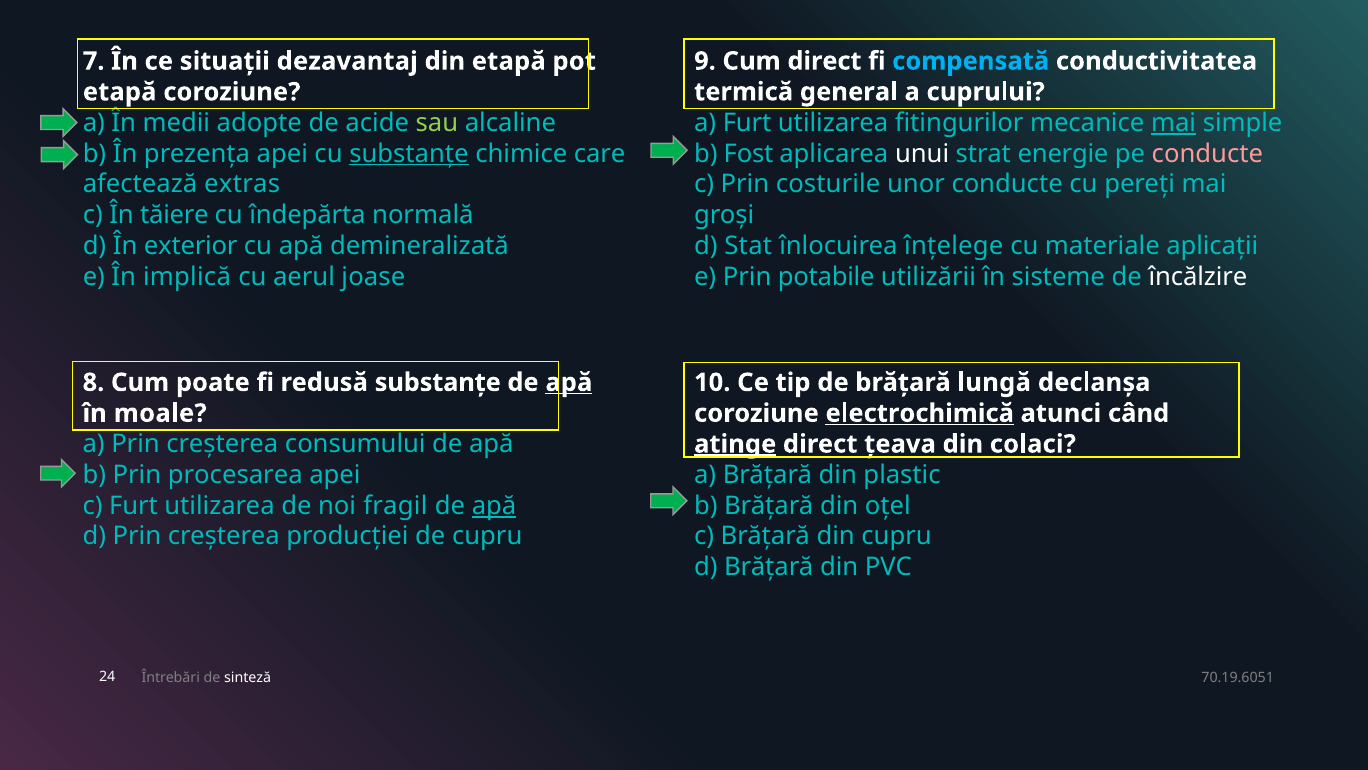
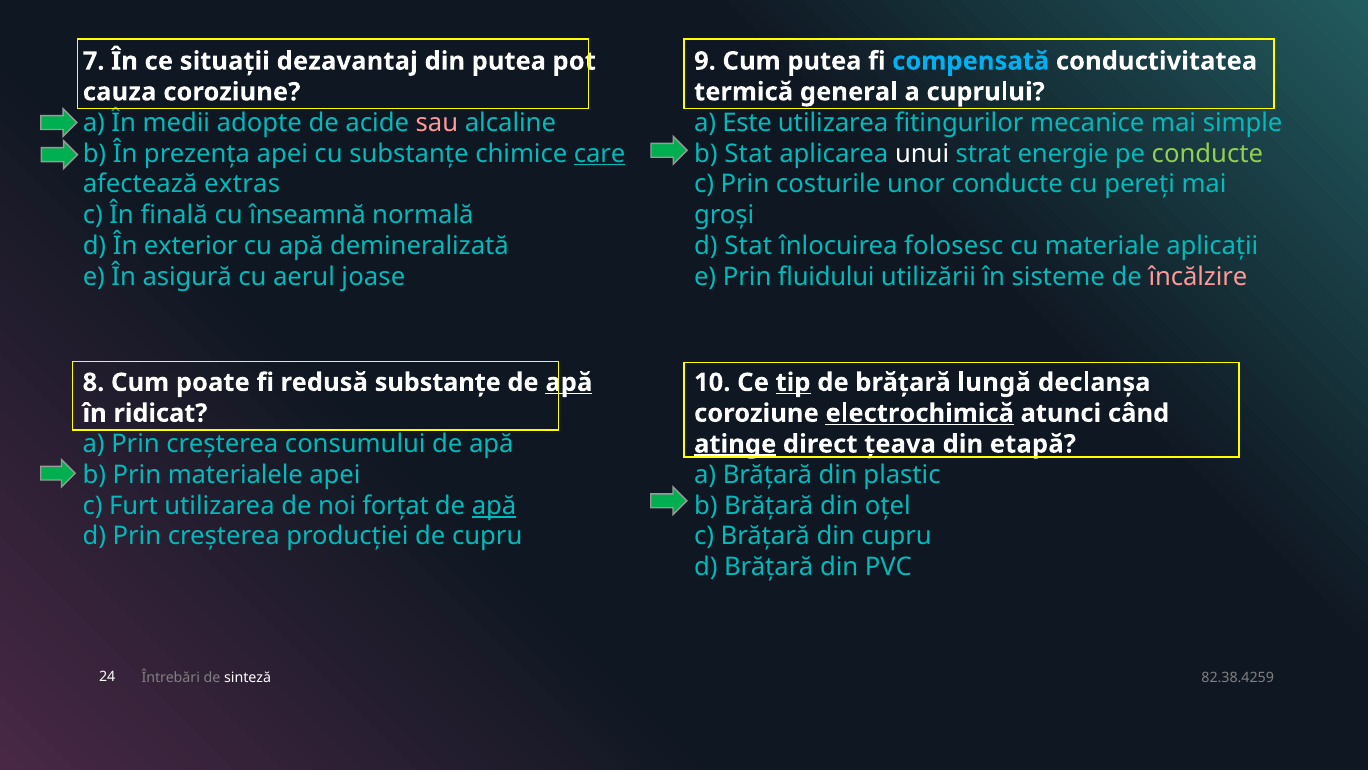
din etapă: etapă -> putea
Cum direct: direct -> putea
etapă at (120, 92): etapă -> cauza
a Furt: Furt -> Este
mai at (1174, 123) underline: present -> none
sau colour: light green -> pink
b Fost: Fost -> Stat
conducte at (1207, 153) colour: pink -> light green
substanțe at (409, 154) underline: present -> none
care underline: none -> present
tăiere: tăiere -> finală
îndepărta: îndepărta -> înseamnă
înțelege: înțelege -> folosesc
potabile: potabile -> fluidului
încălzire colour: white -> pink
implică: implică -> asigură
tip underline: none -> present
moale: moale -> ridicat
colaci: colaci -> etapă
procesarea: procesarea -> materialele
fragil: fragil -> forțat
70.19.6051: 70.19.6051 -> 82.38.4259
